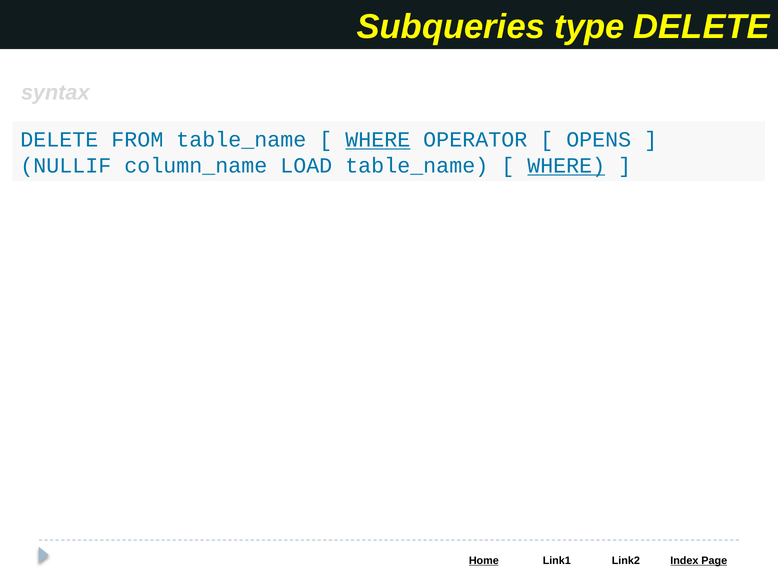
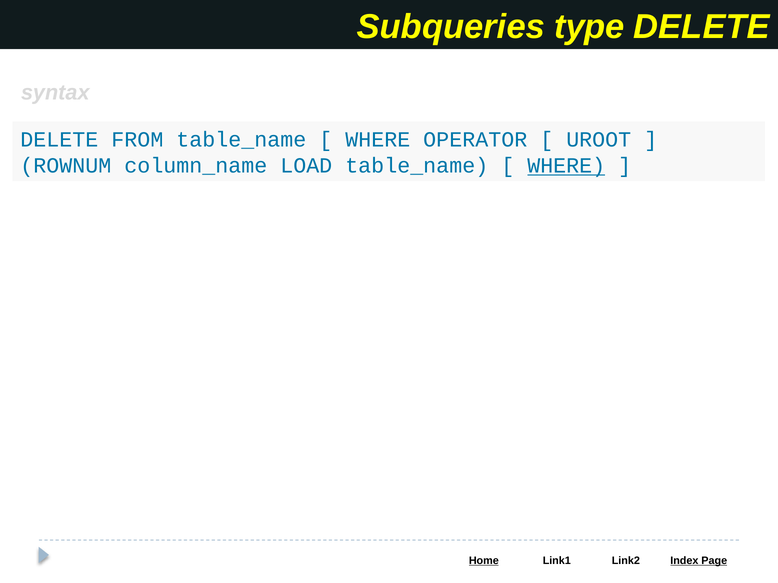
WHERE at (378, 140) underline: present -> none
OPENS: OPENS -> UROOT
NULLIF: NULLIF -> ROWNUM
